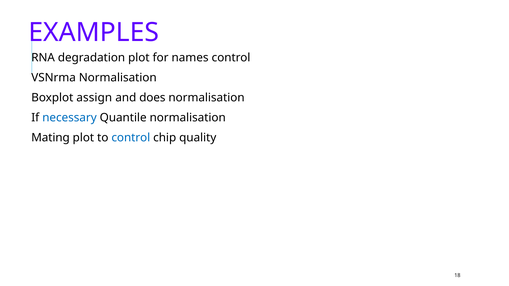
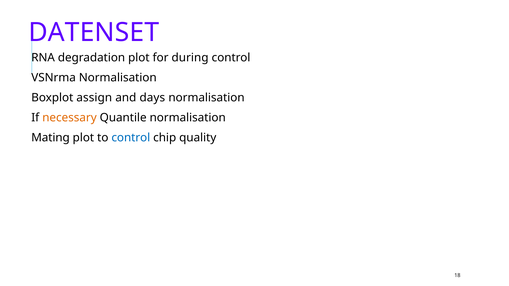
EXAMPLES: EXAMPLES -> DATENSET
names: names -> during
does: does -> days
necessary colour: blue -> orange
